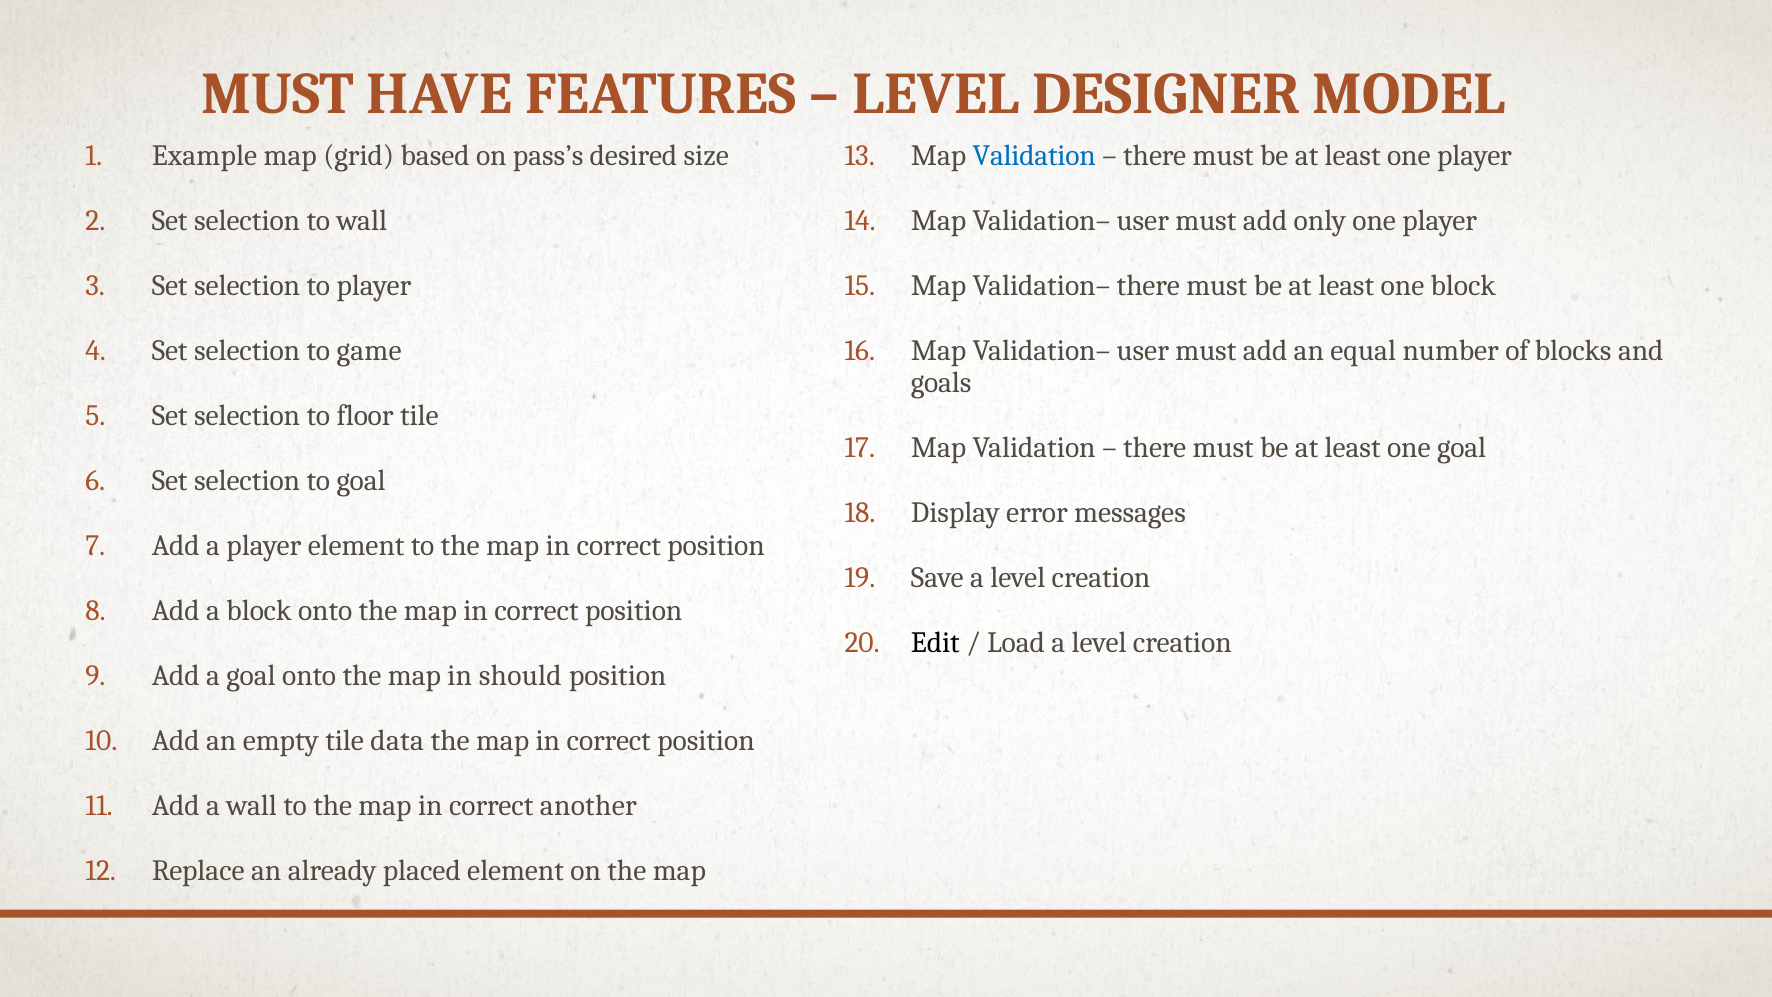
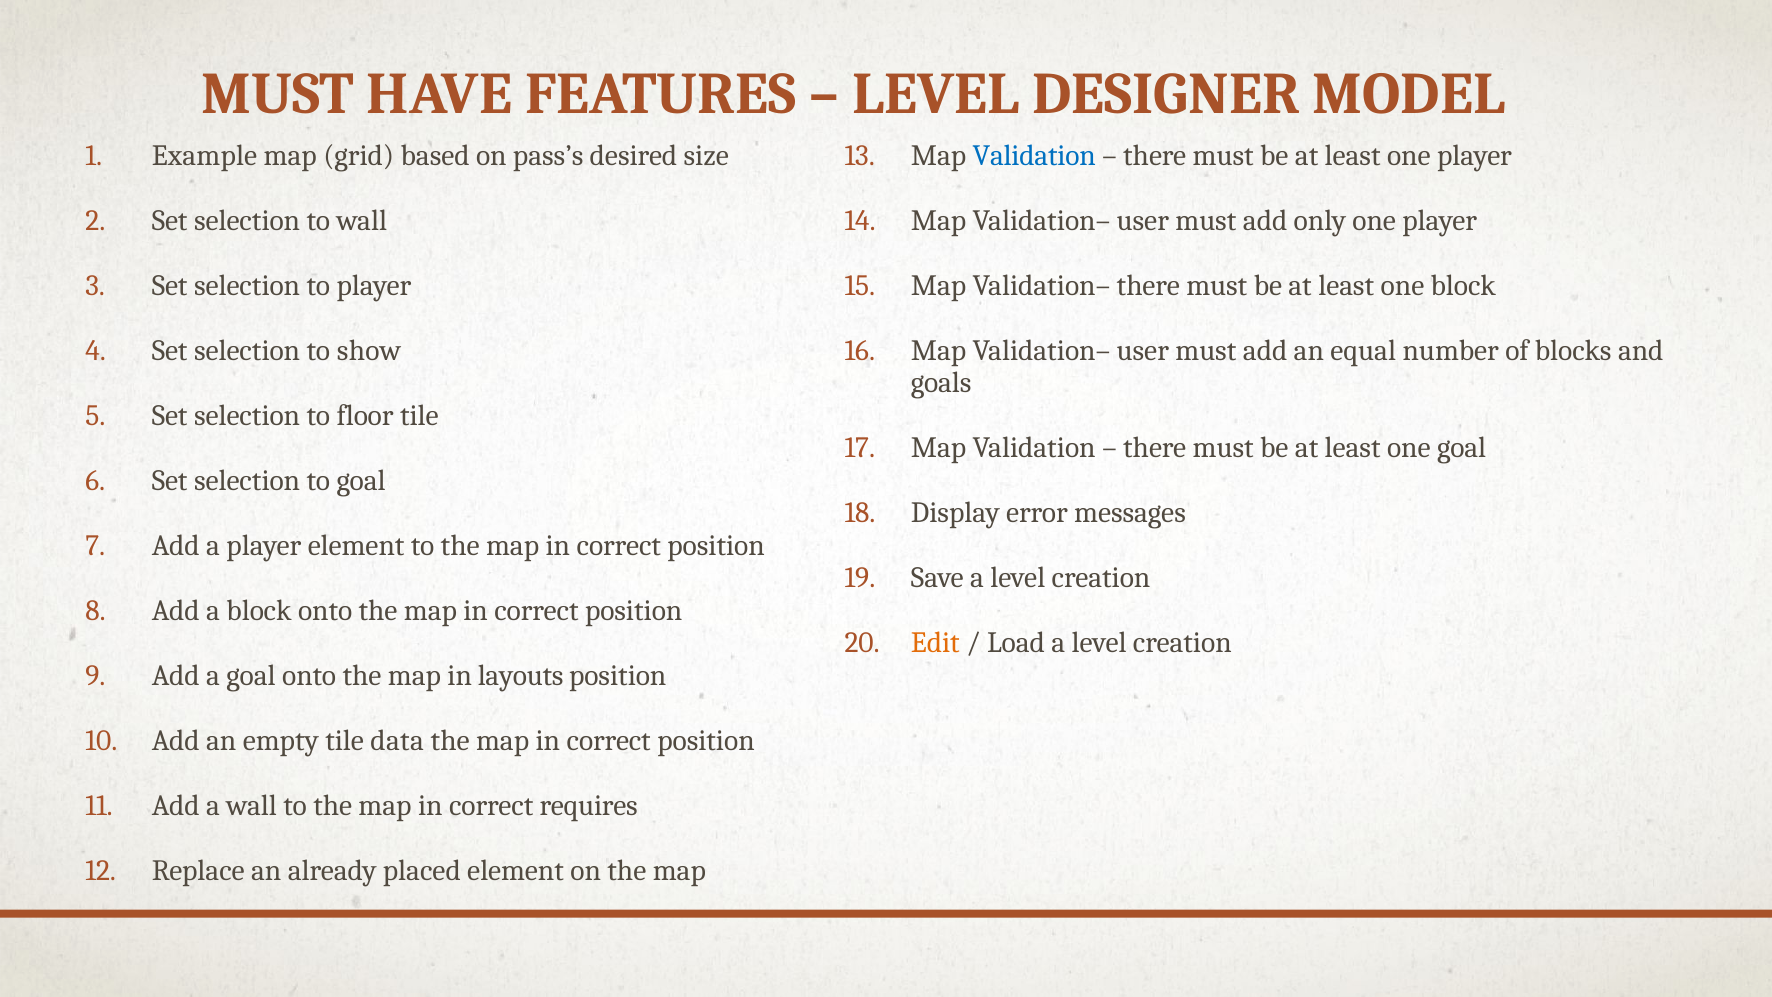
game: game -> show
Edit colour: black -> orange
should: should -> layouts
another: another -> requires
